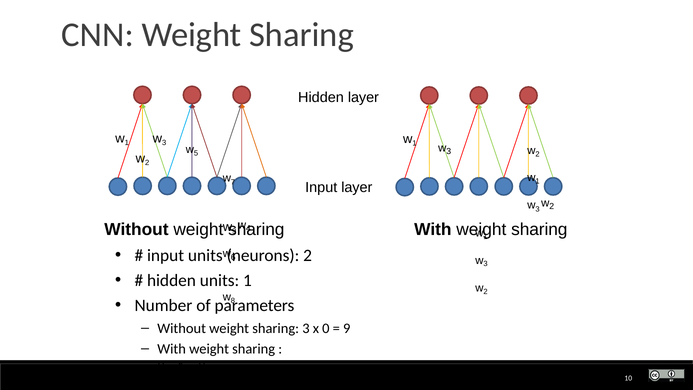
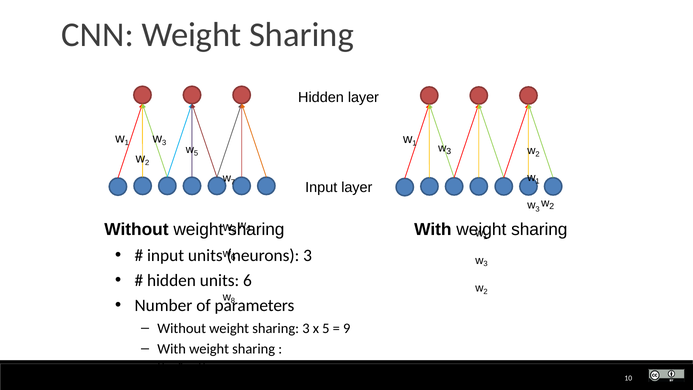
2 at (308, 256): 2 -> 3
units 1: 1 -> 6
x 0: 0 -> 5
